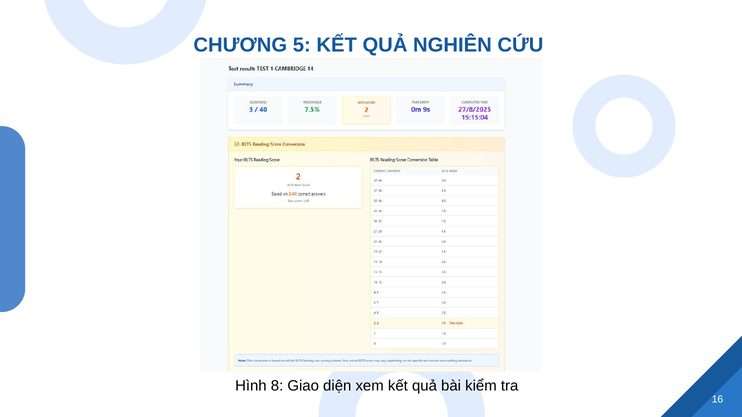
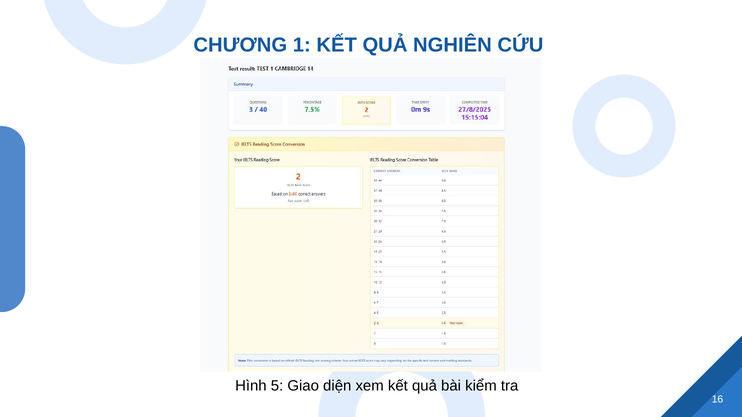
5: 5 -> 1
8: 8 -> 5
